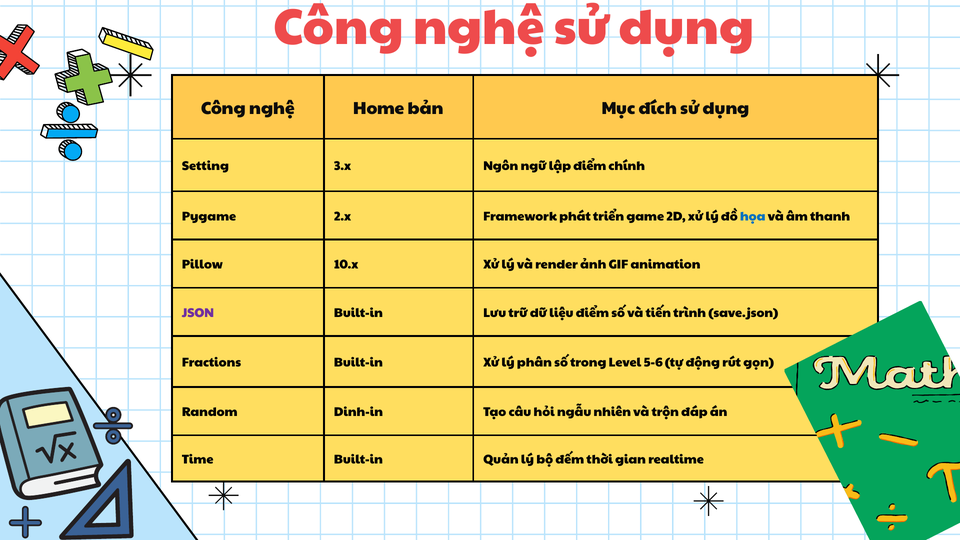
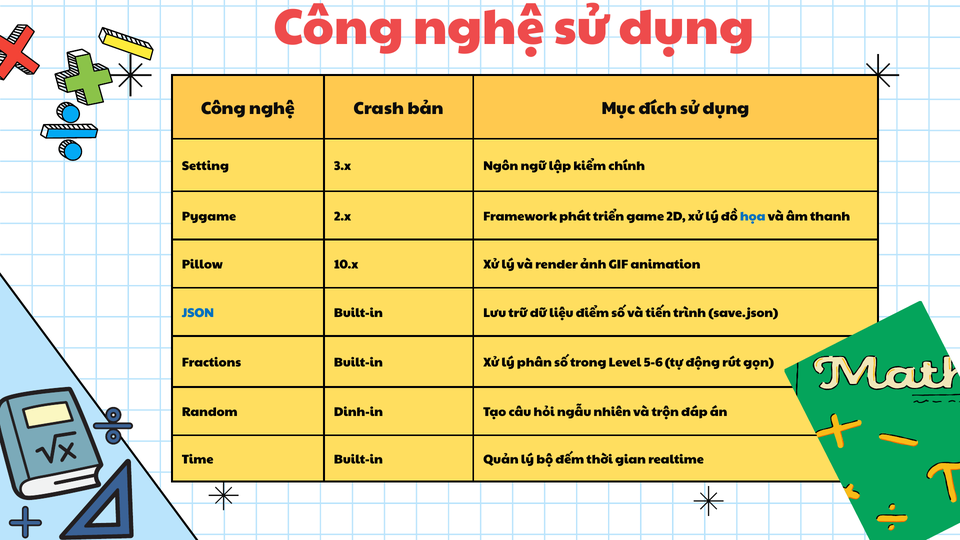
Home: Home -> Crash
lập điểm: điểm -> kiểm
JSON colour: purple -> blue
